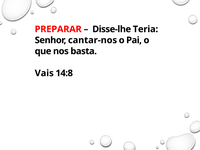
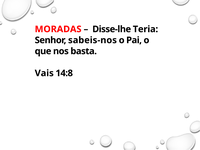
PREPARAR: PREPARAR -> MORADAS
cantar-nos: cantar-nos -> sabeis-nos
